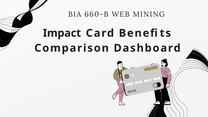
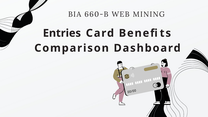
Impact: Impact -> Entries
